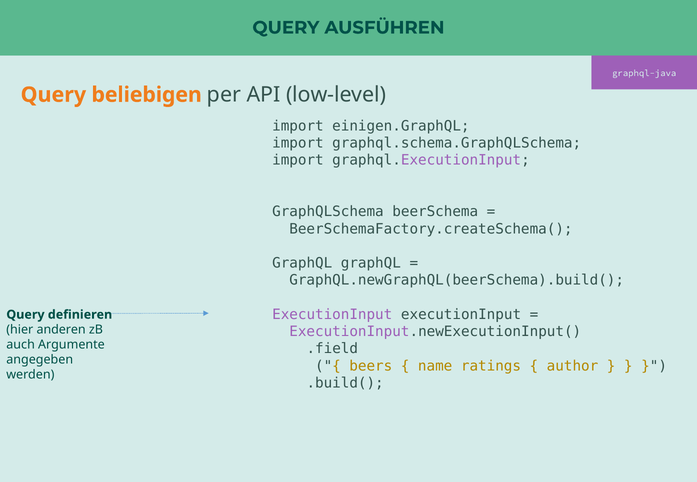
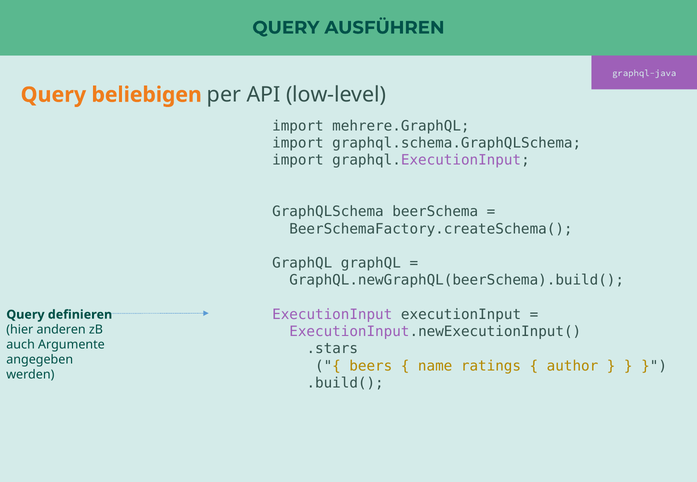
einigen.GraphQL: einigen.GraphQL -> mehrere.GraphQL
.field: .field -> .stars
